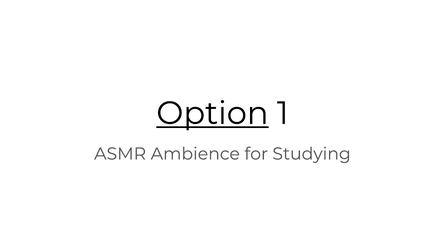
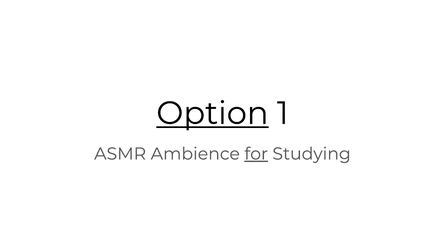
for underline: none -> present
